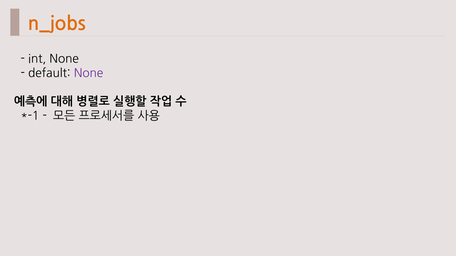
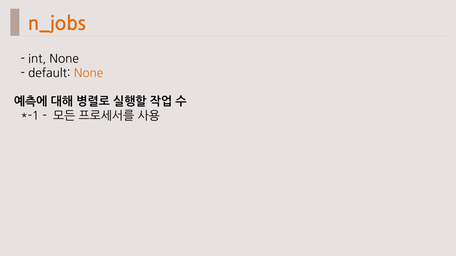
None at (89, 73) colour: purple -> orange
